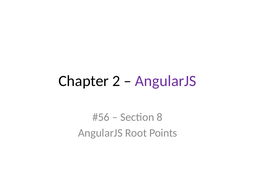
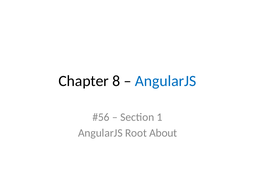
2: 2 -> 8
AngularJS at (166, 81) colour: purple -> blue
8: 8 -> 1
Points: Points -> About
